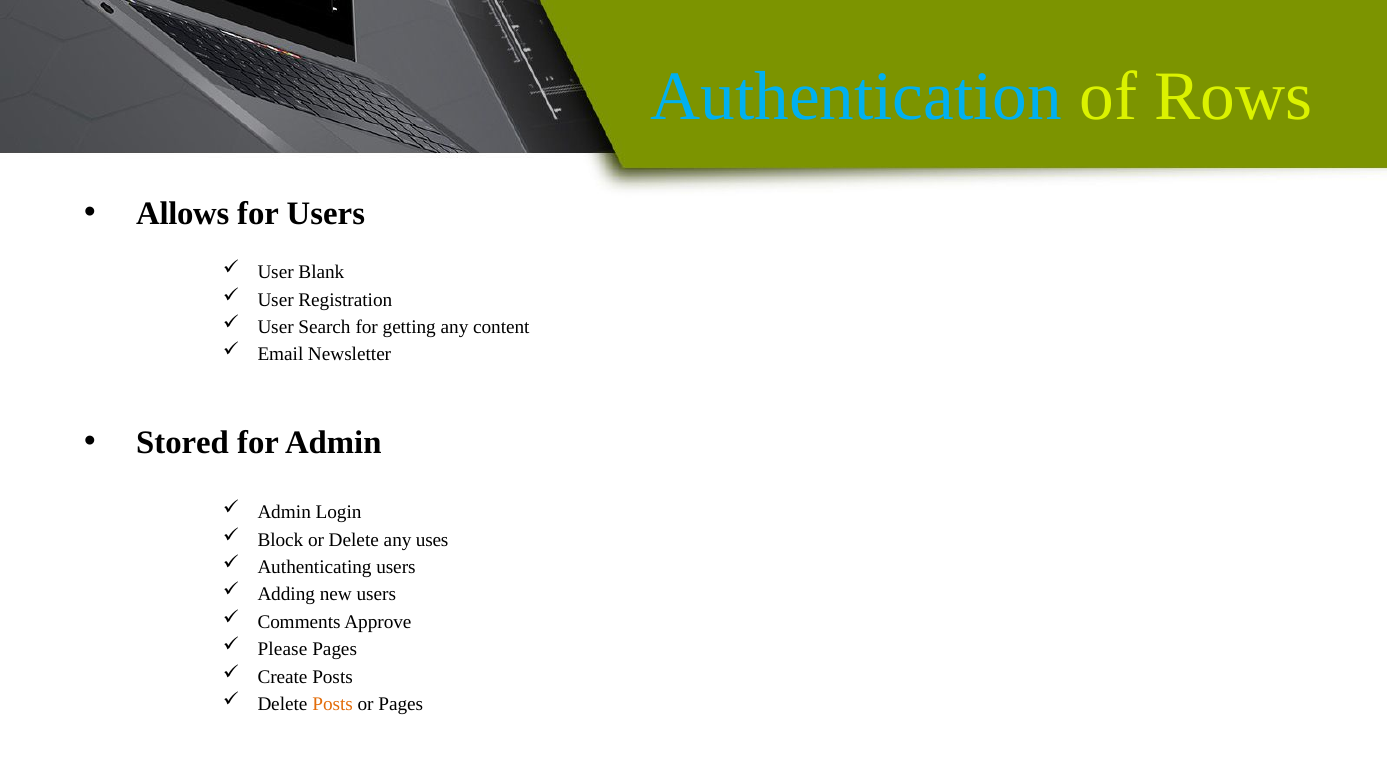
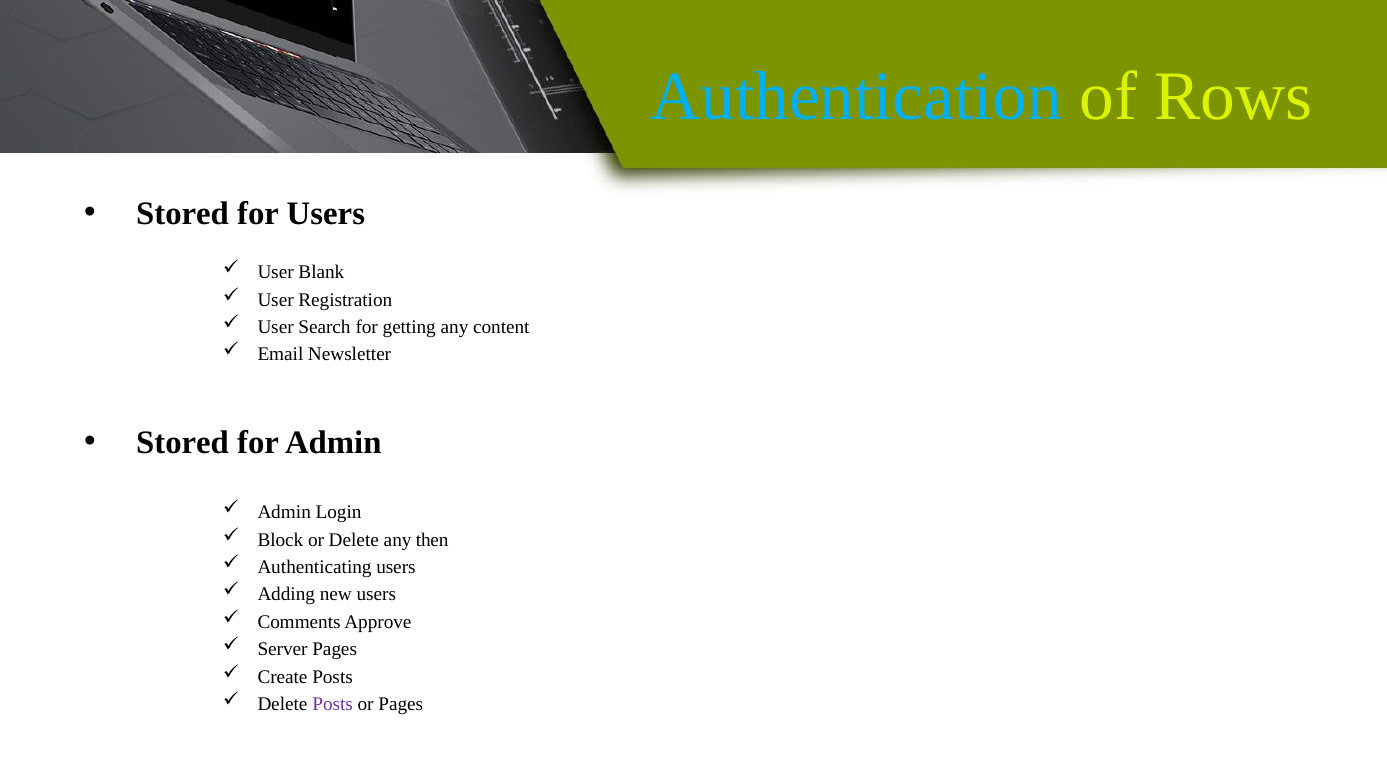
Allows at (183, 213): Allows -> Stored
uses: uses -> then
Please: Please -> Server
Posts at (333, 704) colour: orange -> purple
